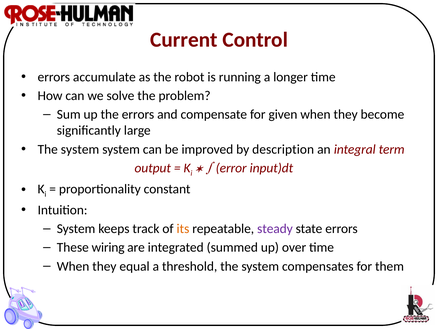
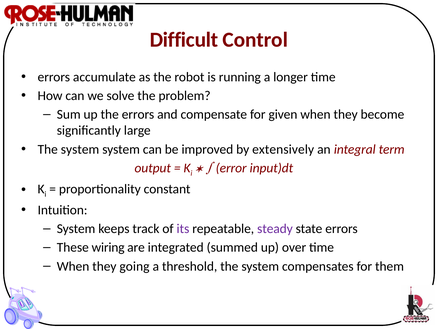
Current: Current -> Difficult
description: description -> extensively
its colour: orange -> purple
equal: equal -> going
